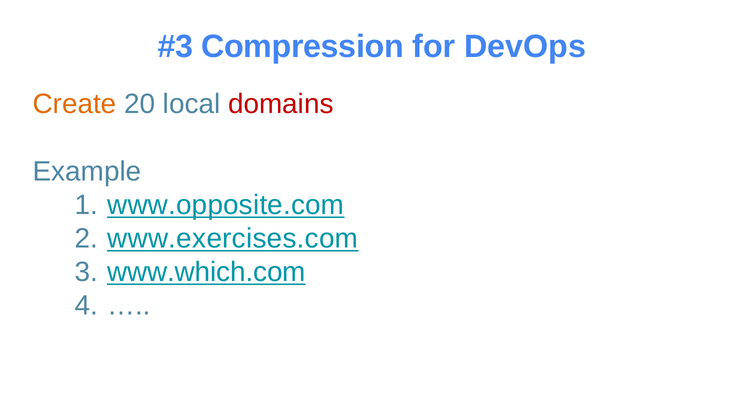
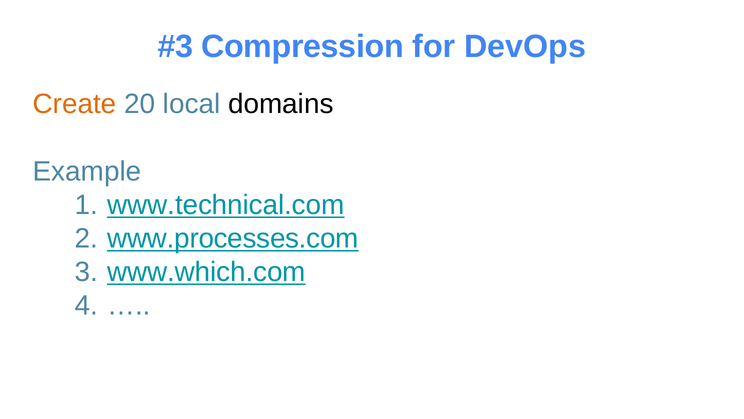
domains colour: red -> black
www.opposite.com: www.opposite.com -> www.technical.com
www.exercises.com: www.exercises.com -> www.processes.com
